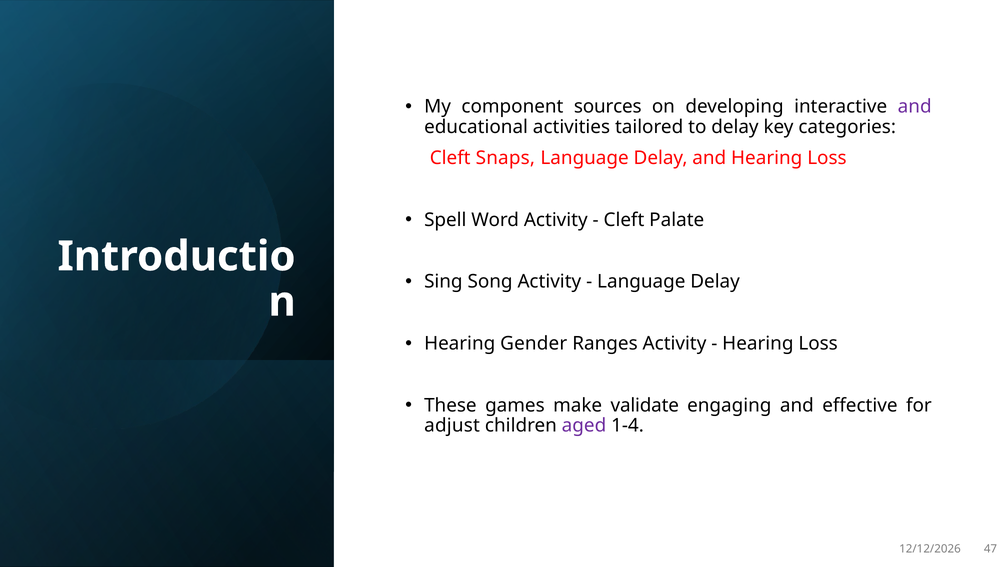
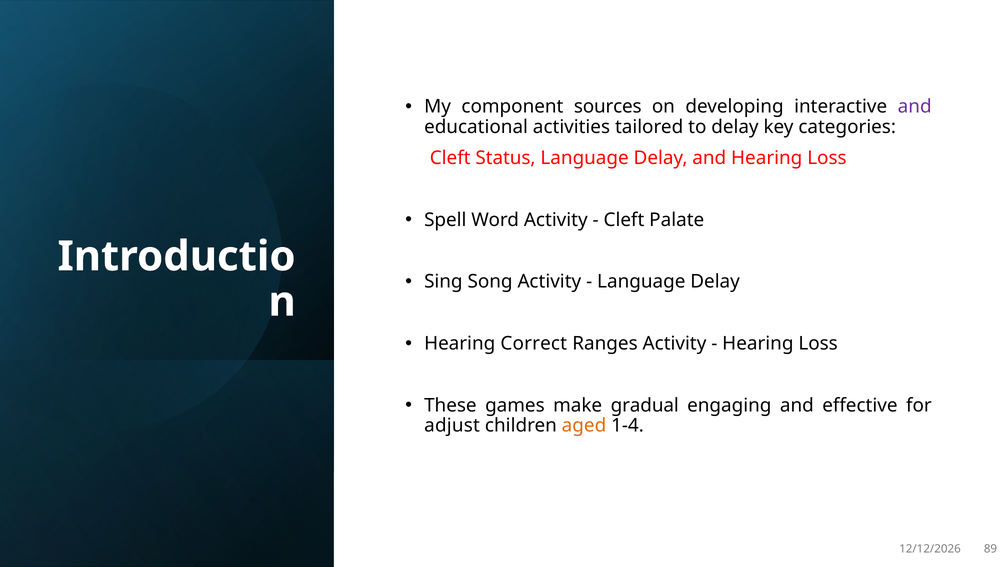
Snaps: Snaps -> Status
Gender: Gender -> Correct
validate: validate -> gradual
aged colour: purple -> orange
47: 47 -> 89
